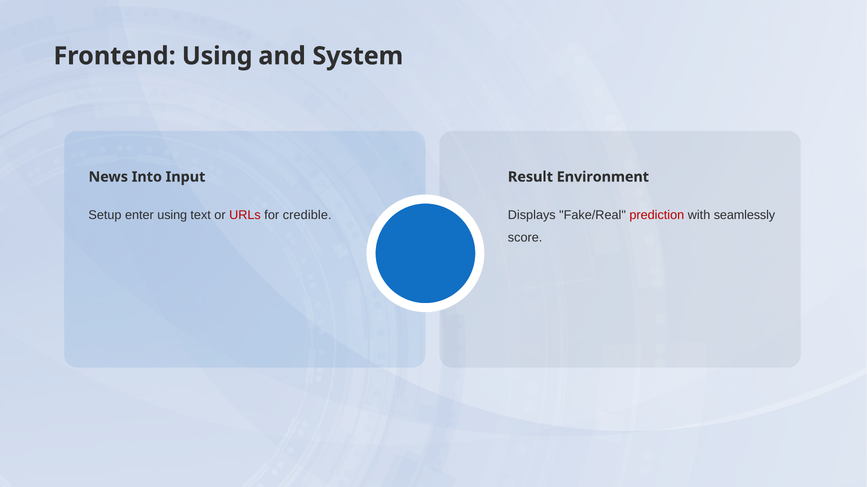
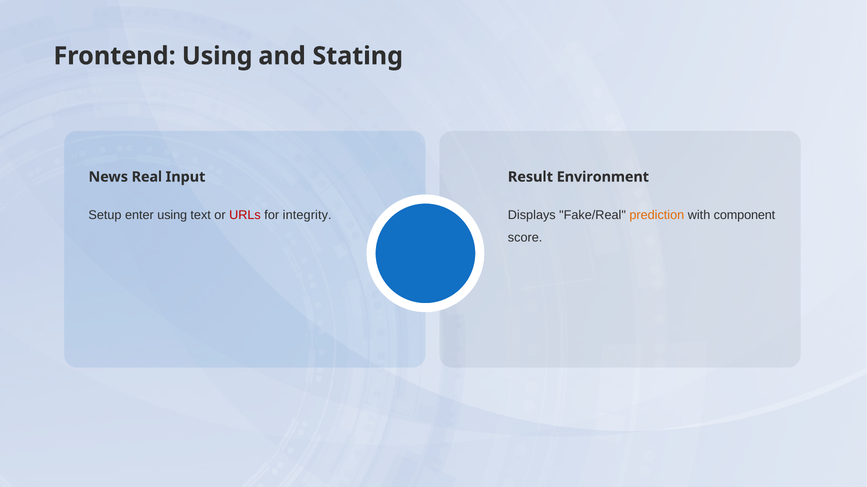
System: System -> Stating
Into: Into -> Real
credible: credible -> integrity
prediction colour: red -> orange
seamlessly: seamlessly -> component
